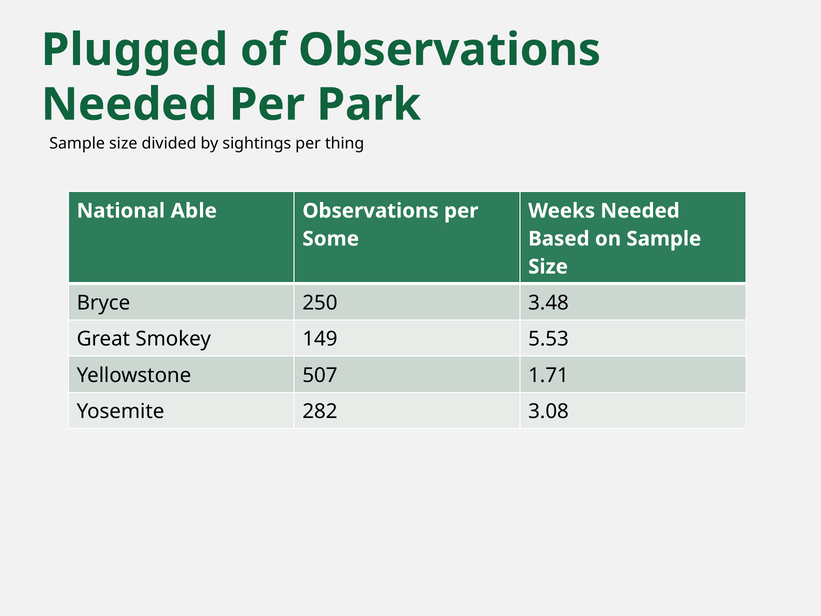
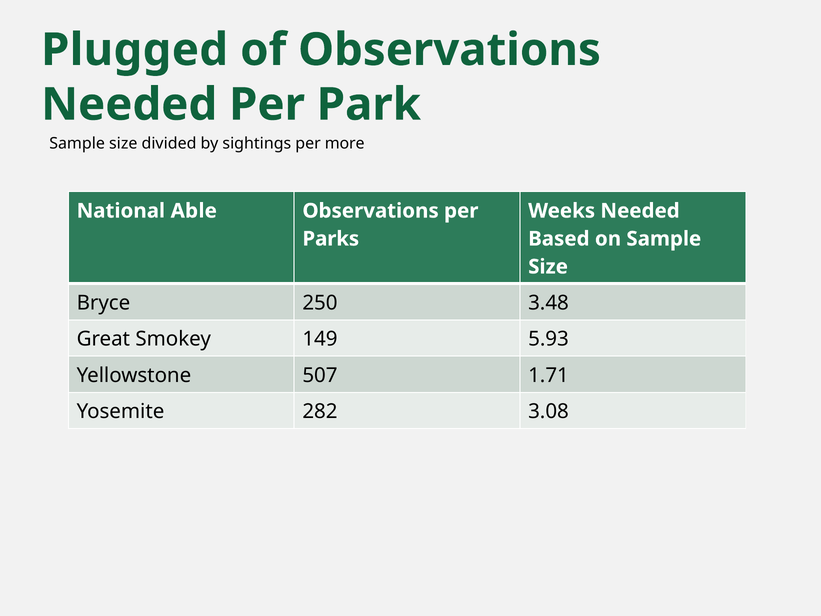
thing: thing -> more
Some: Some -> Parks
5.53: 5.53 -> 5.93
